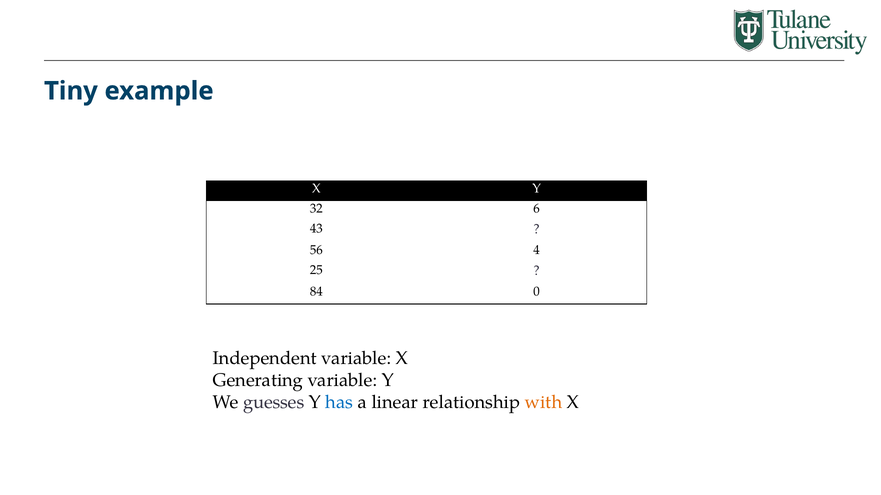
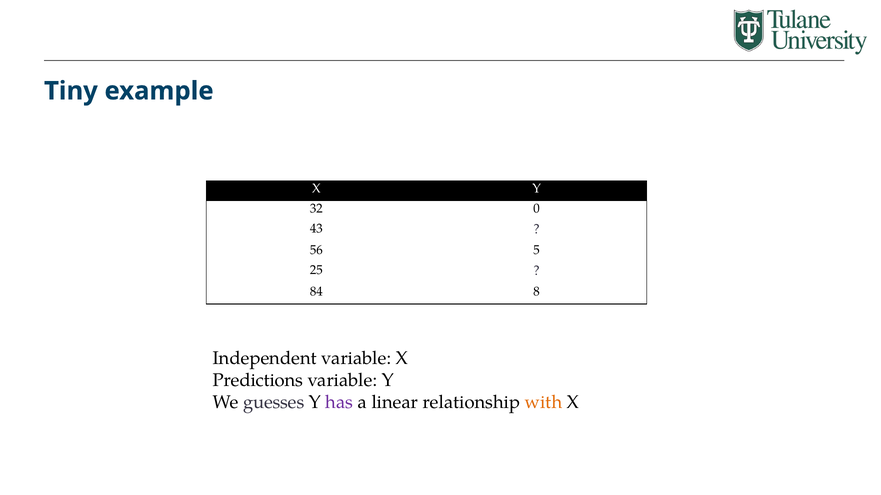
6: 6 -> 0
4: 4 -> 5
0: 0 -> 8
Generating: Generating -> Predictions
has colour: blue -> purple
